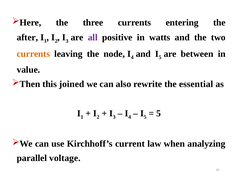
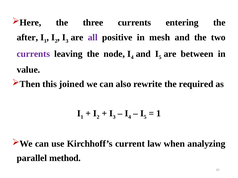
watts: watts -> mesh
currents at (33, 54) colour: orange -> purple
essential: essential -> required
5 at (159, 114): 5 -> 1
voltage: voltage -> method
